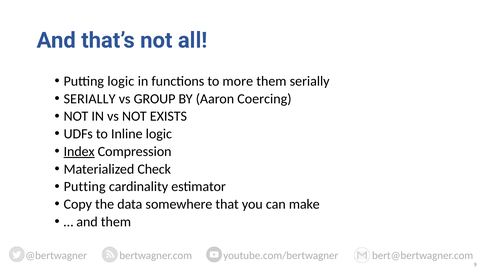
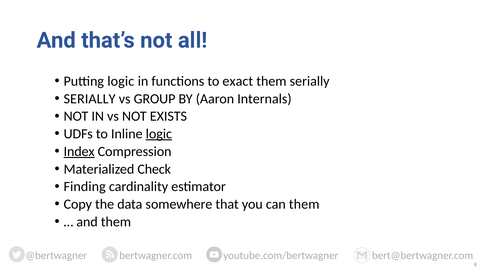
more: more -> exact
Coercing: Coercing -> Internals
logic at (159, 134) underline: none -> present
Putting at (85, 187): Putting -> Finding
can make: make -> them
